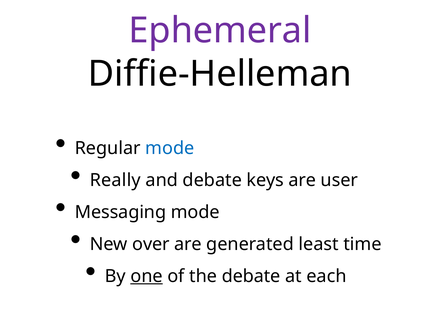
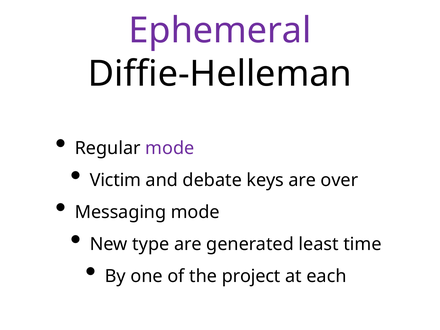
mode at (170, 148) colour: blue -> purple
Really: Really -> Victim
user: user -> over
over: over -> type
one underline: present -> none
the debate: debate -> project
